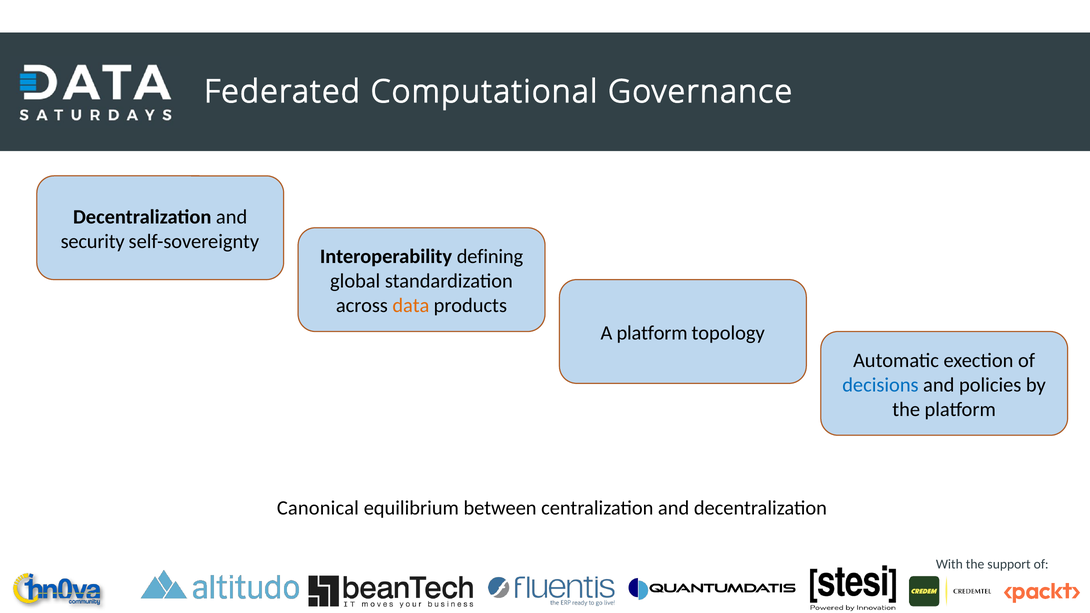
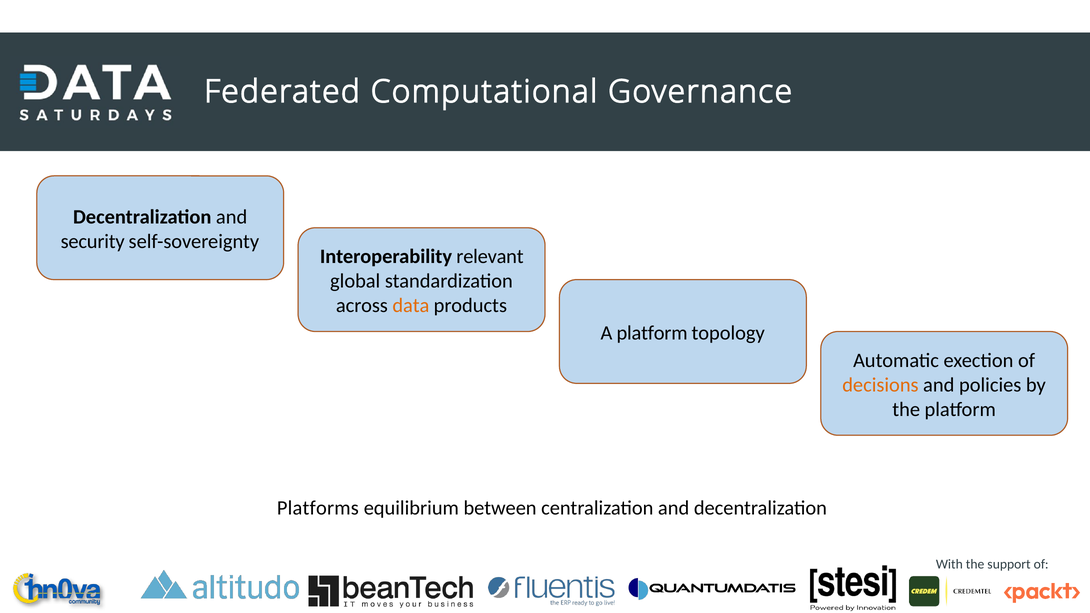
defining: defining -> relevant
decisions colour: blue -> orange
Canonical: Canonical -> Platforms
